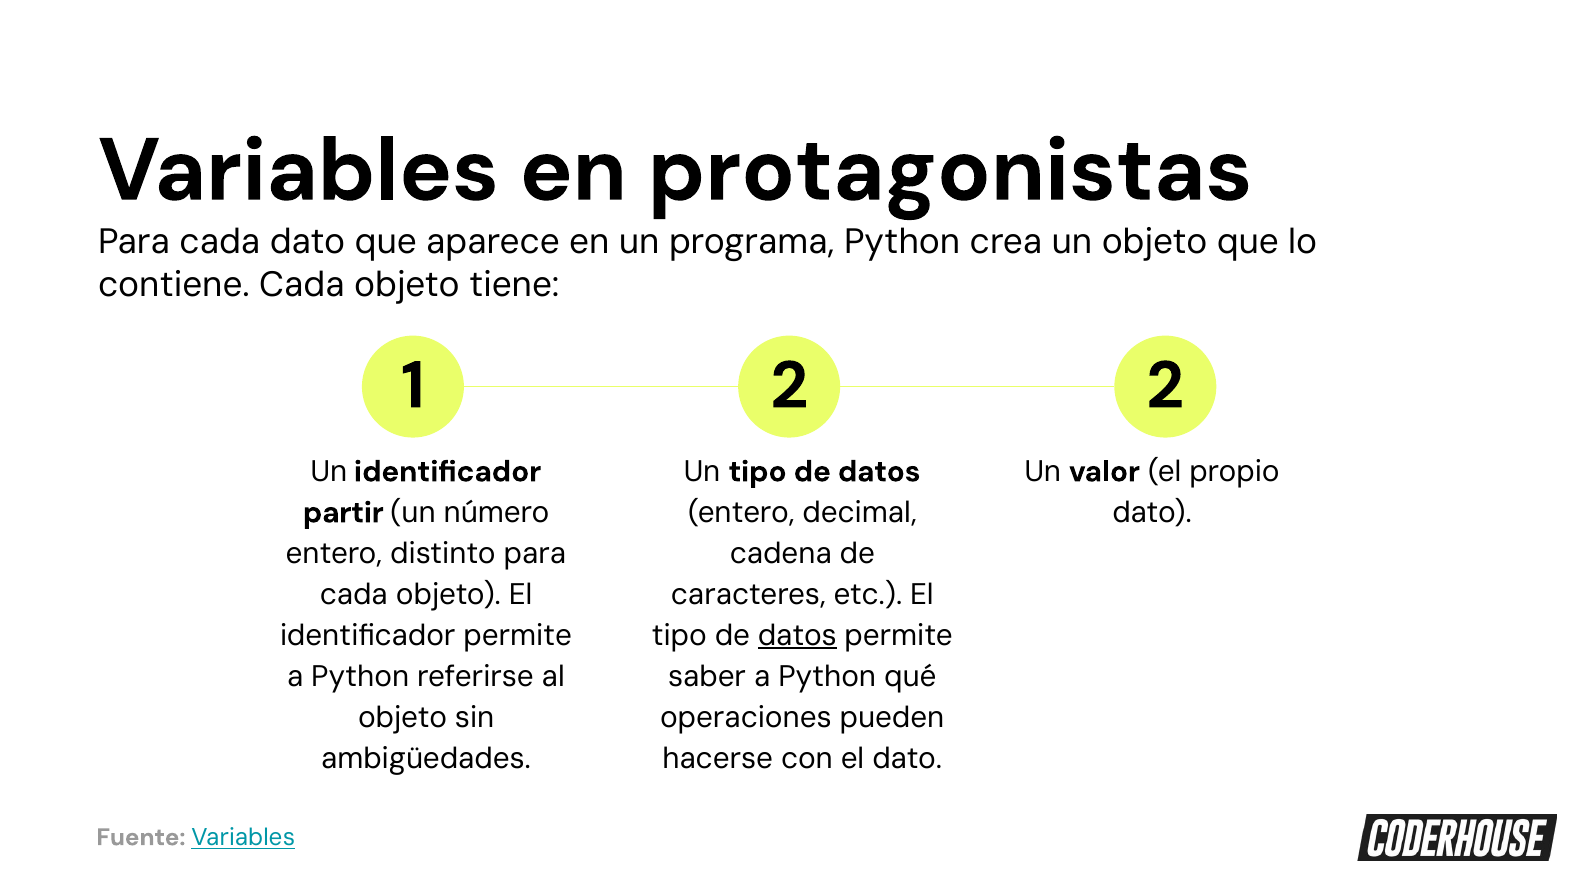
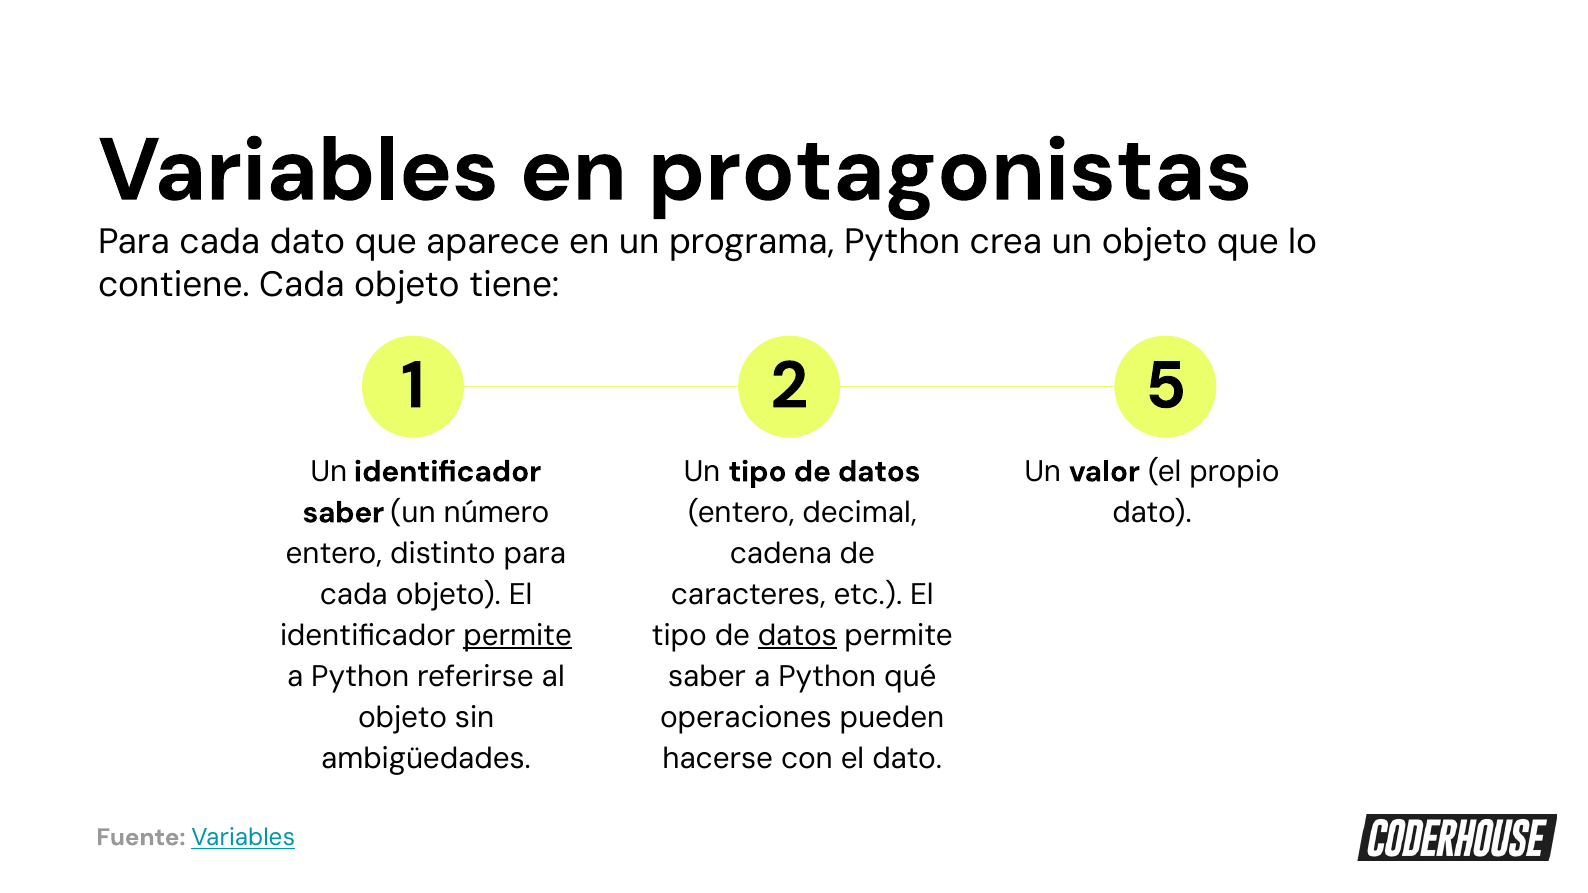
2 2: 2 -> 5
partir at (343, 513): partir -> saber
permite at (518, 636) underline: none -> present
